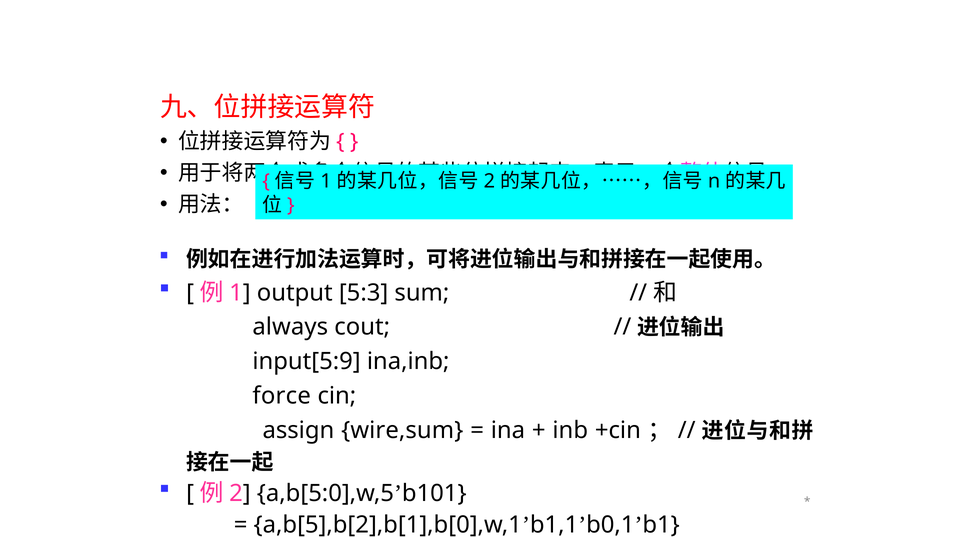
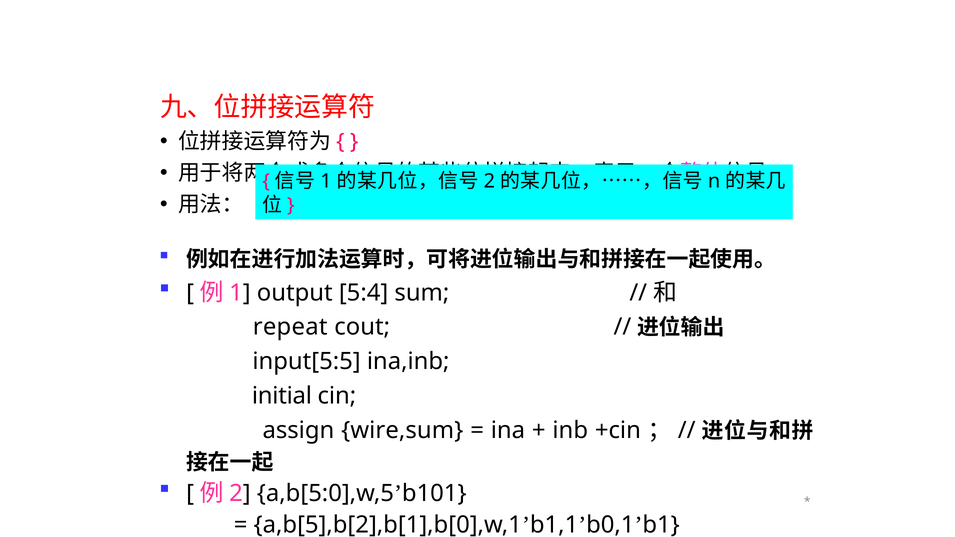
5:3: 5:3 -> 5:4
always: always -> repeat
input[5:9: input[5:9 -> input[5:5
force: force -> initial
